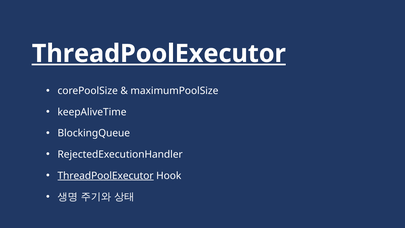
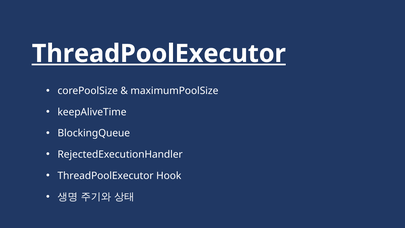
ThreadPoolExecutor at (106, 176) underline: present -> none
